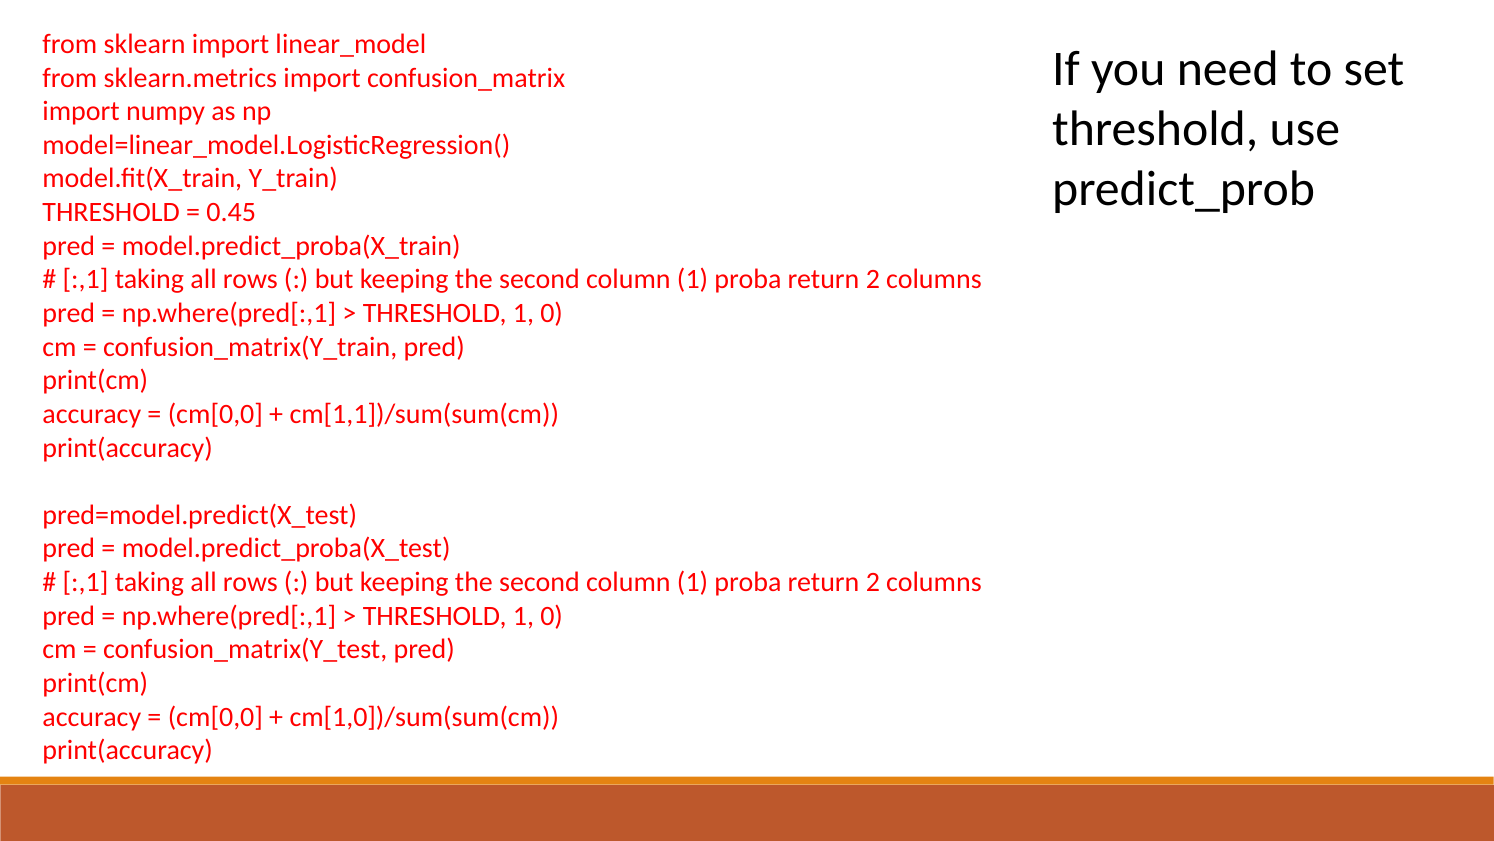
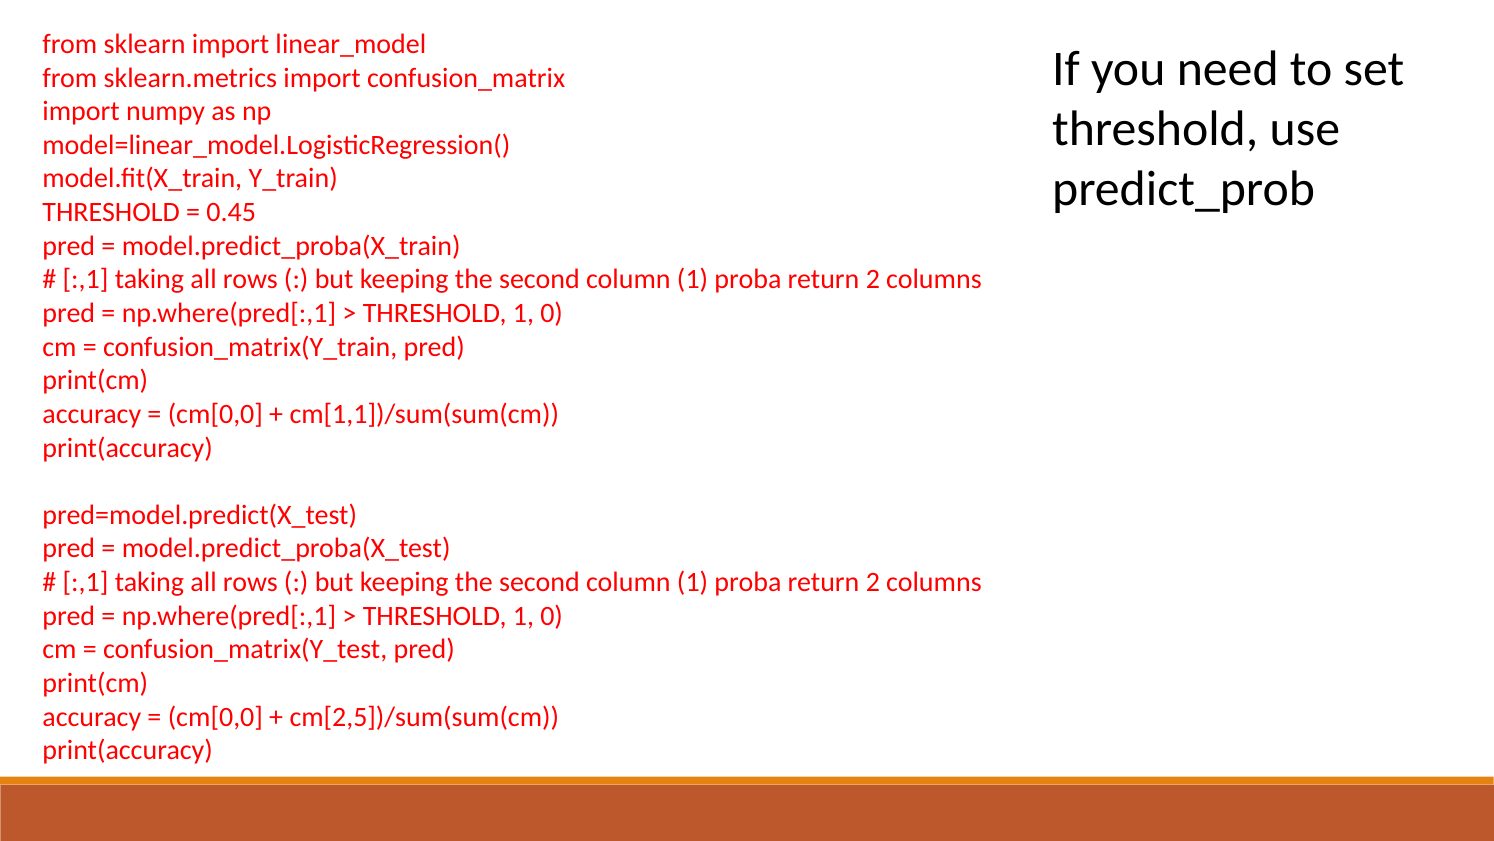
cm[1,0])/sum(sum(cm: cm[1,0])/sum(sum(cm -> cm[2,5])/sum(sum(cm
